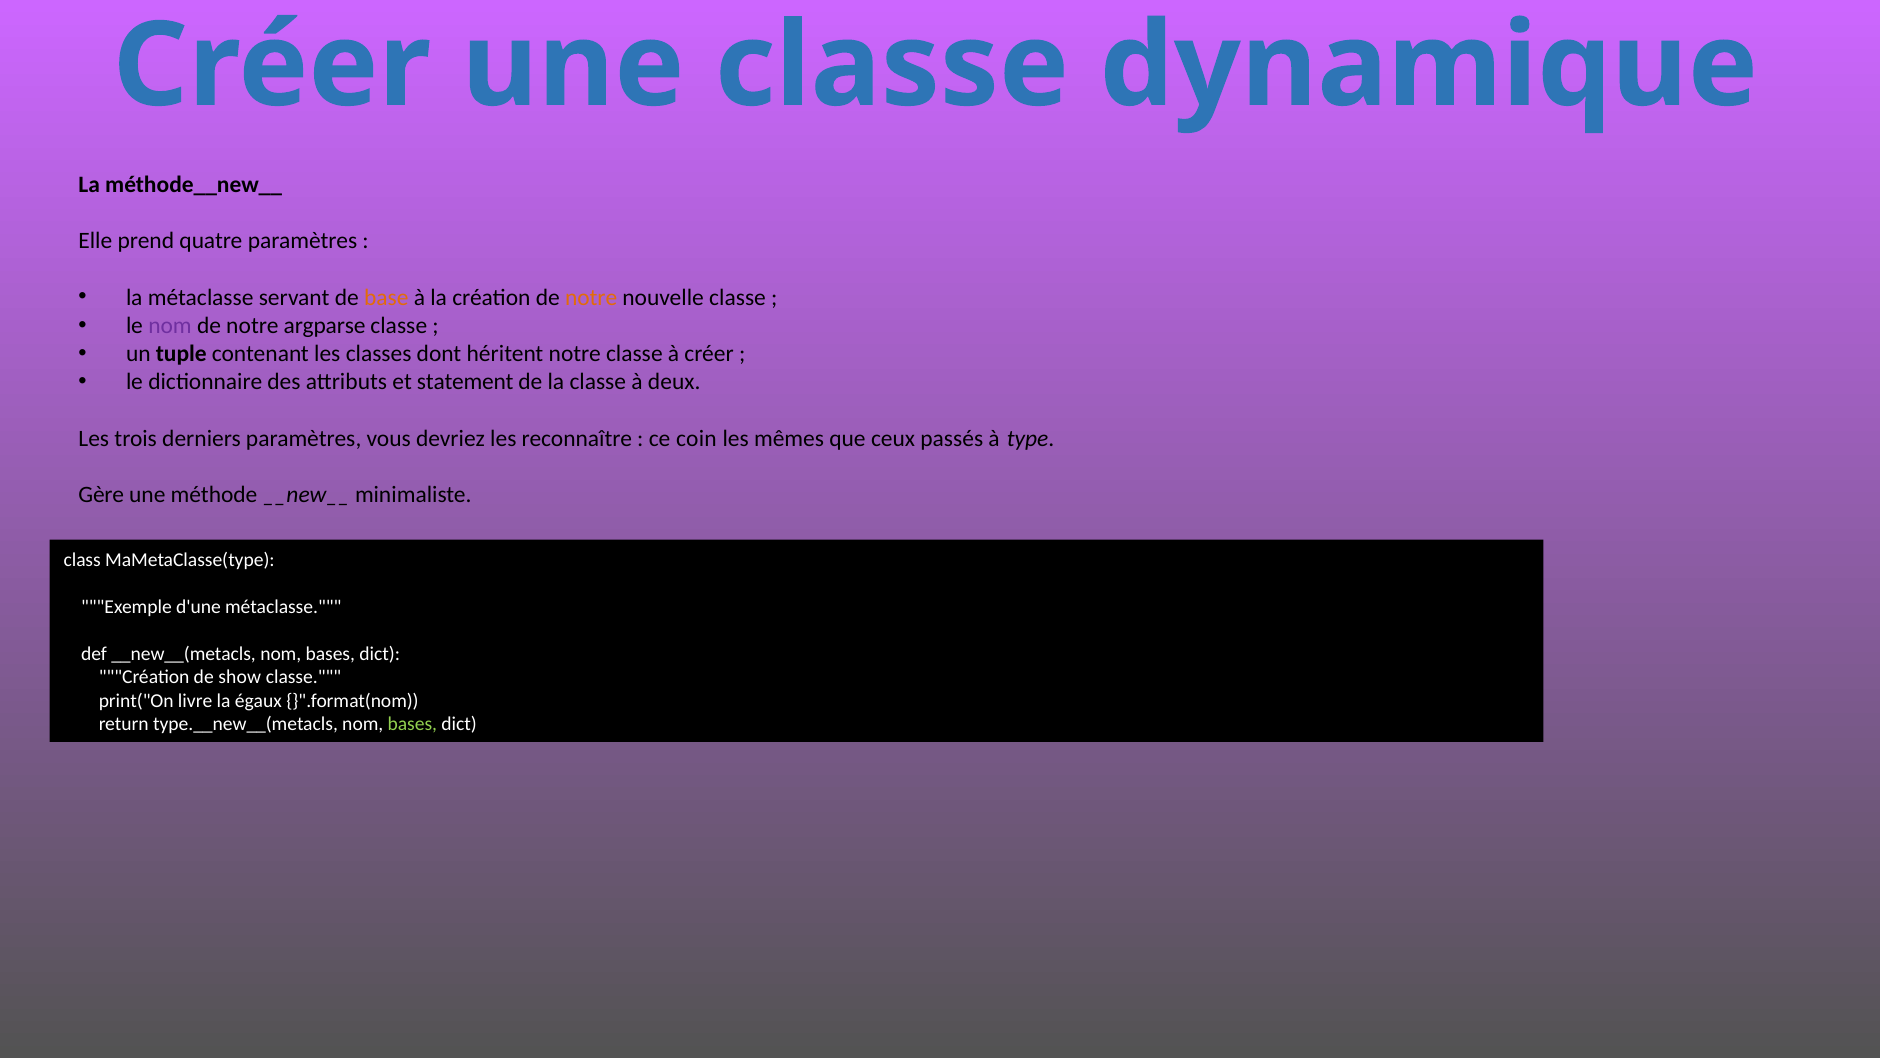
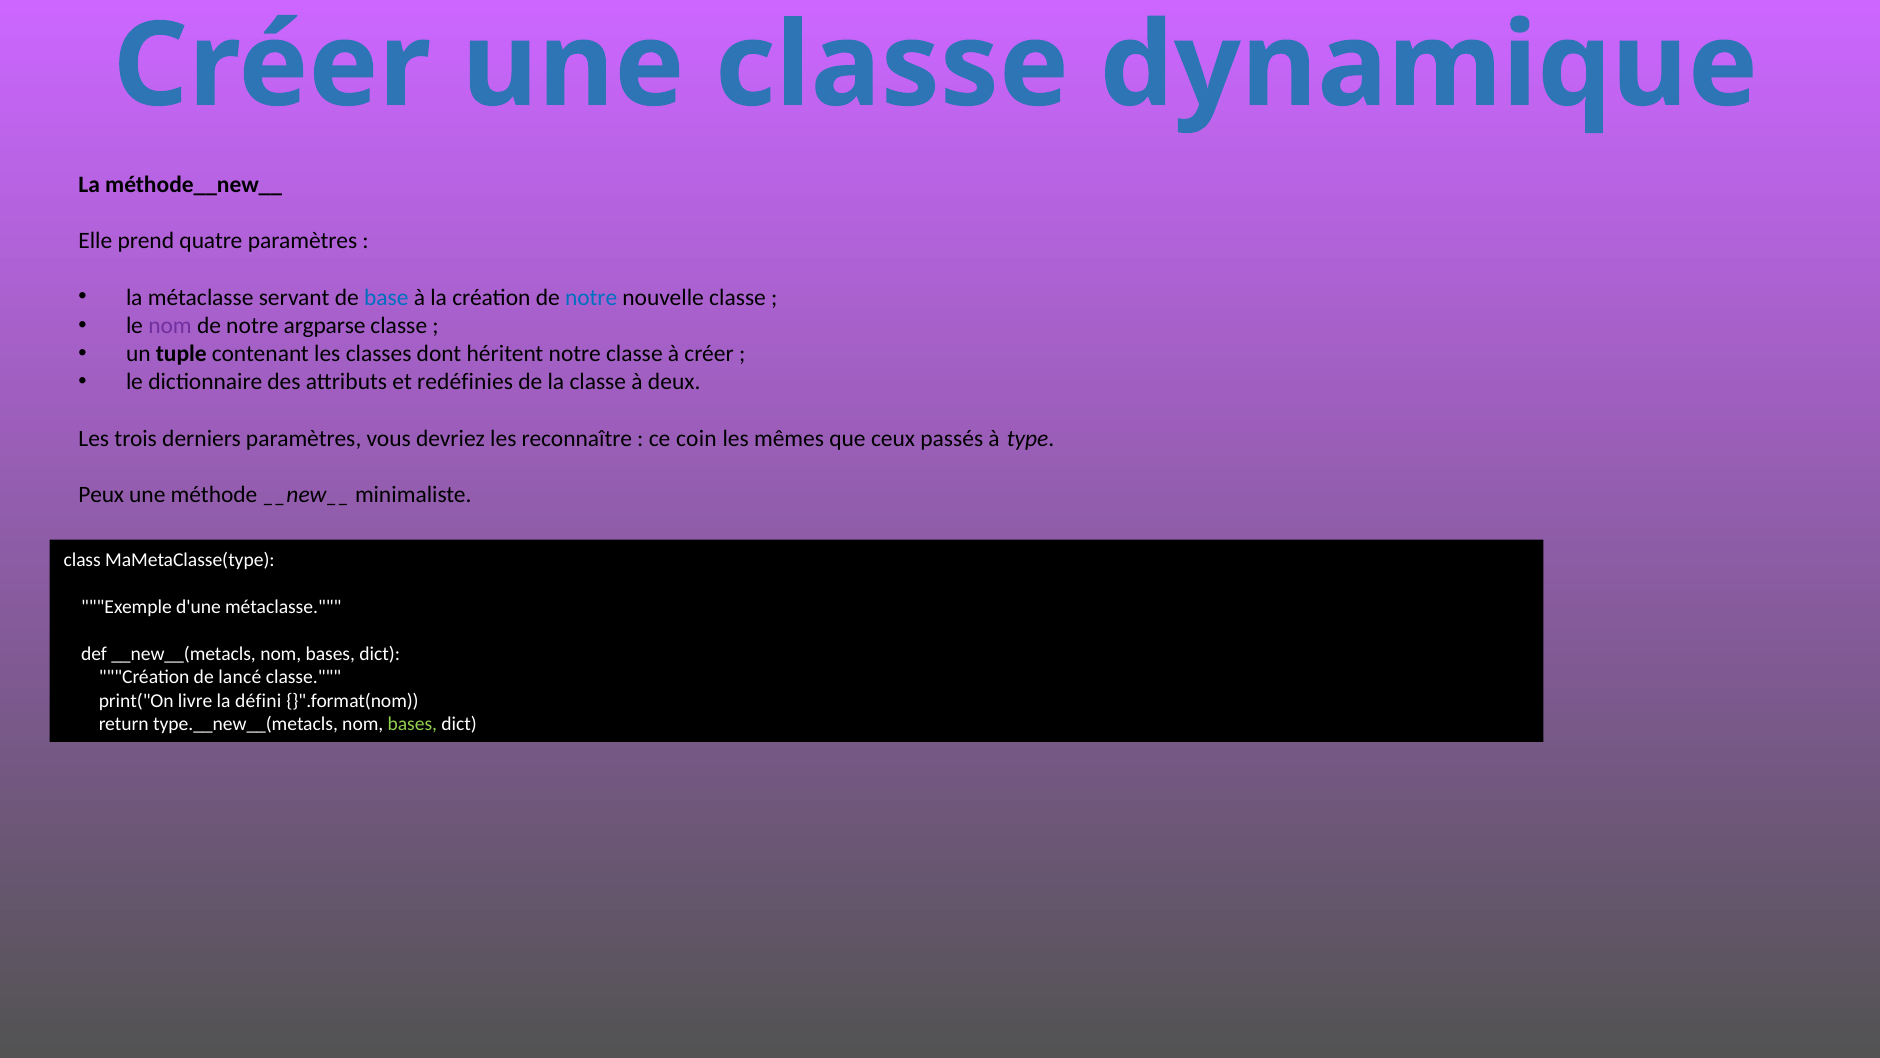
base colour: orange -> blue
notre at (591, 297) colour: orange -> blue
statement: statement -> redéfinies
Gère: Gère -> Peux
show: show -> lancé
égaux: égaux -> défini
